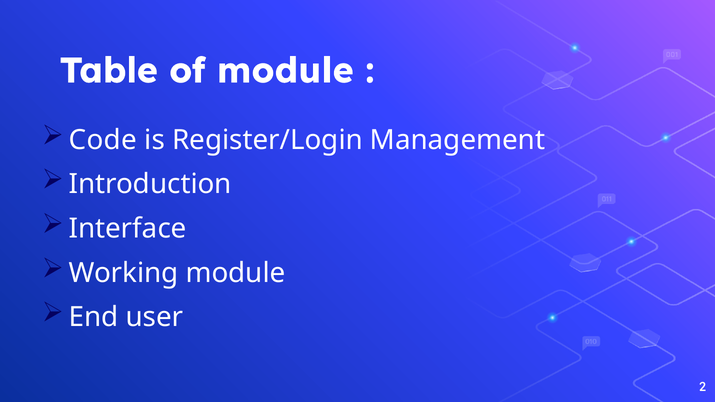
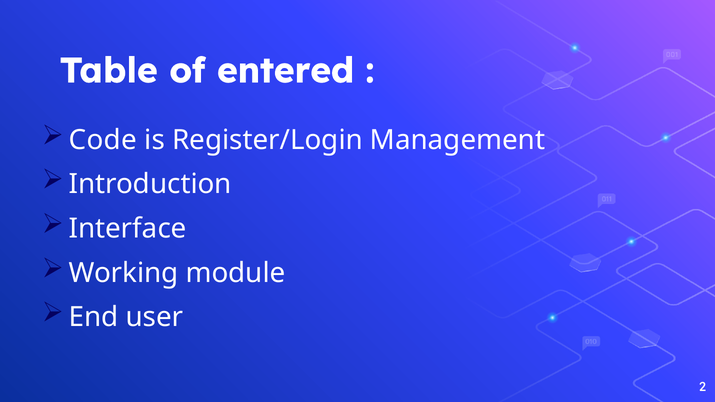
of module: module -> entered
